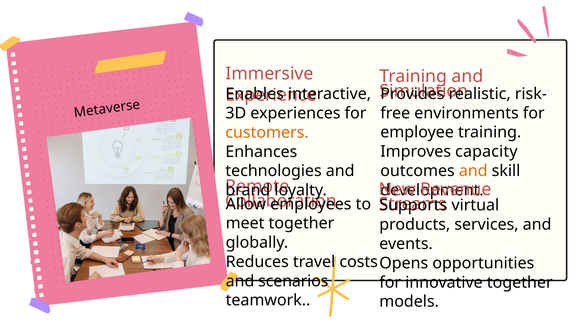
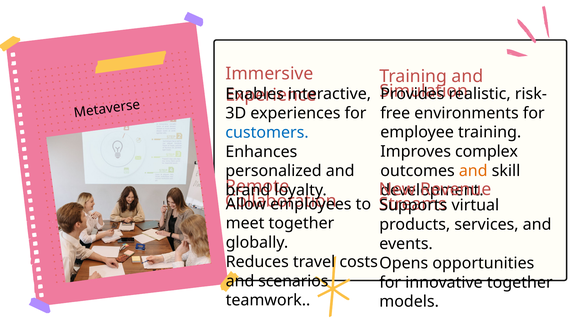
customers colour: orange -> blue
capacity: capacity -> complex
technologies: technologies -> personalized
